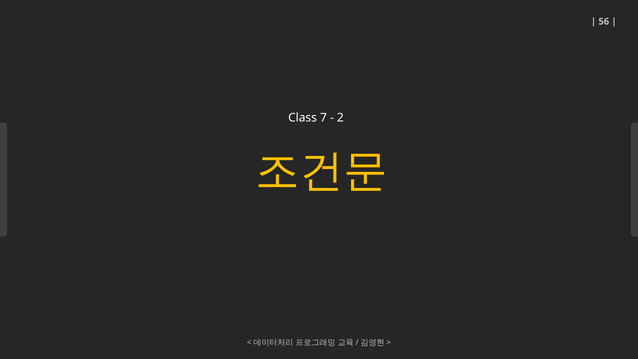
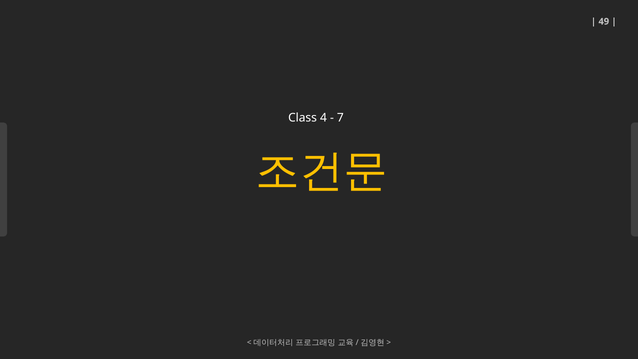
56: 56 -> 49
7: 7 -> 4
2: 2 -> 7
